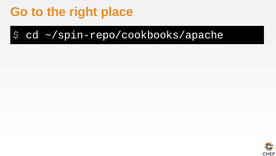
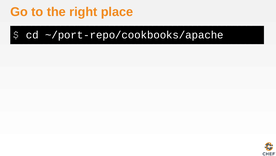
~/spin-repo/cookbooks/apache: ~/spin-repo/cookbooks/apache -> ~/port-repo/cookbooks/apache
